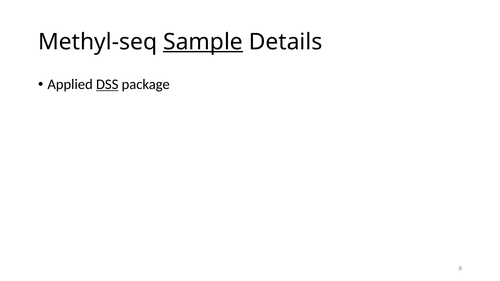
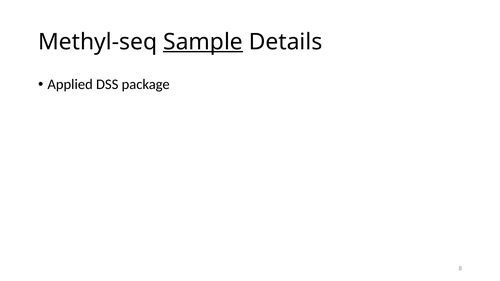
DSS underline: present -> none
